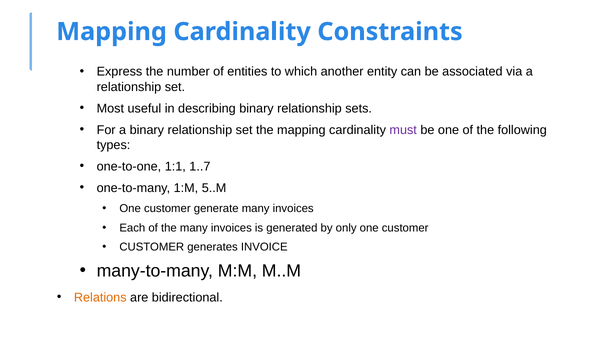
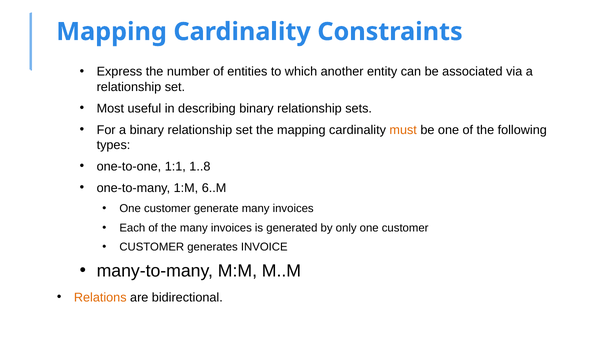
must colour: purple -> orange
1..7: 1..7 -> 1..8
5..M: 5..M -> 6..M
